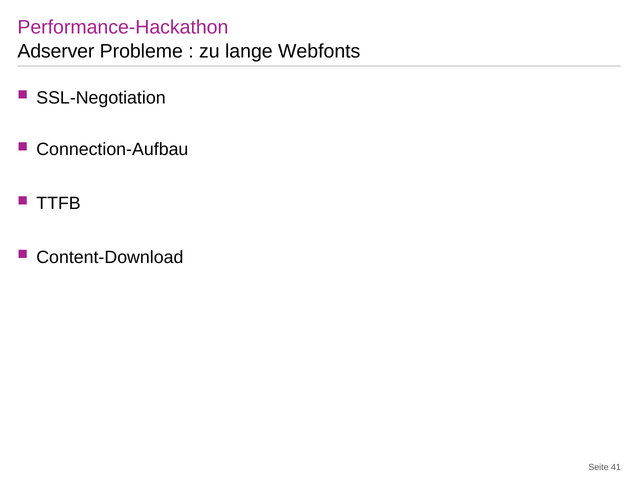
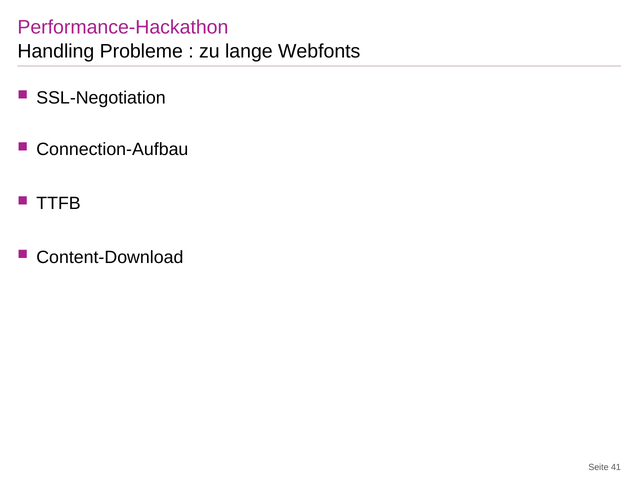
Adserver: Adserver -> Handling
